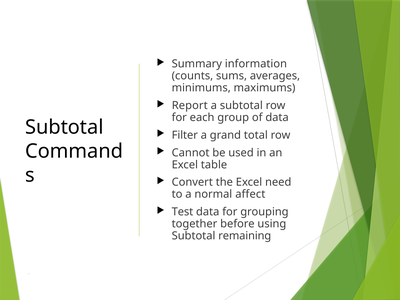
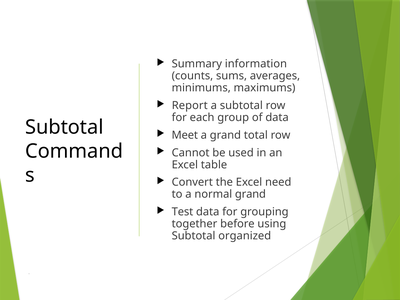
Filter: Filter -> Meet
normal affect: affect -> grand
remaining: remaining -> organized
